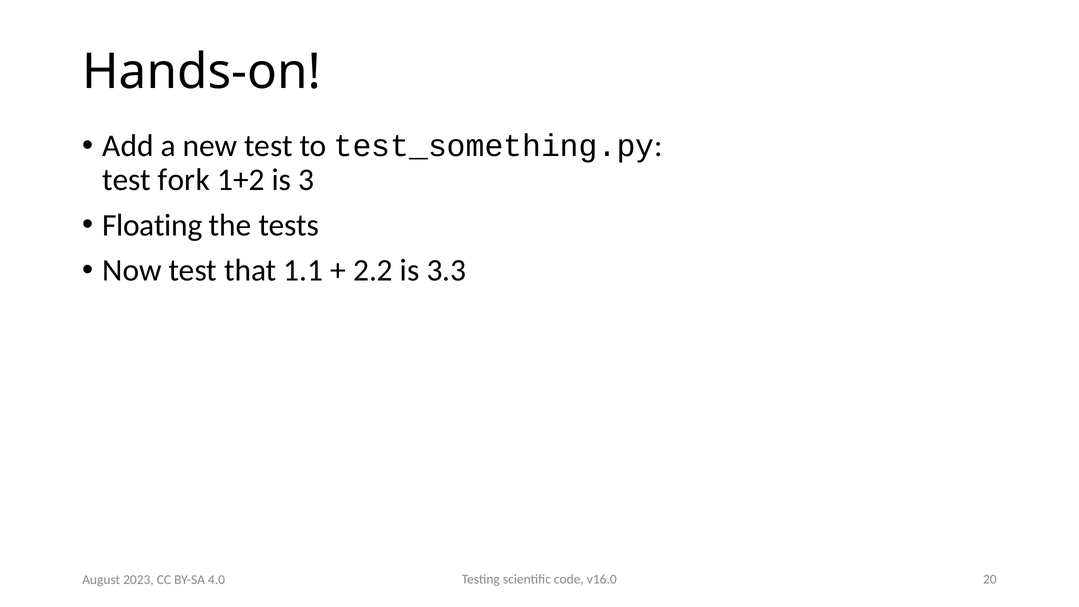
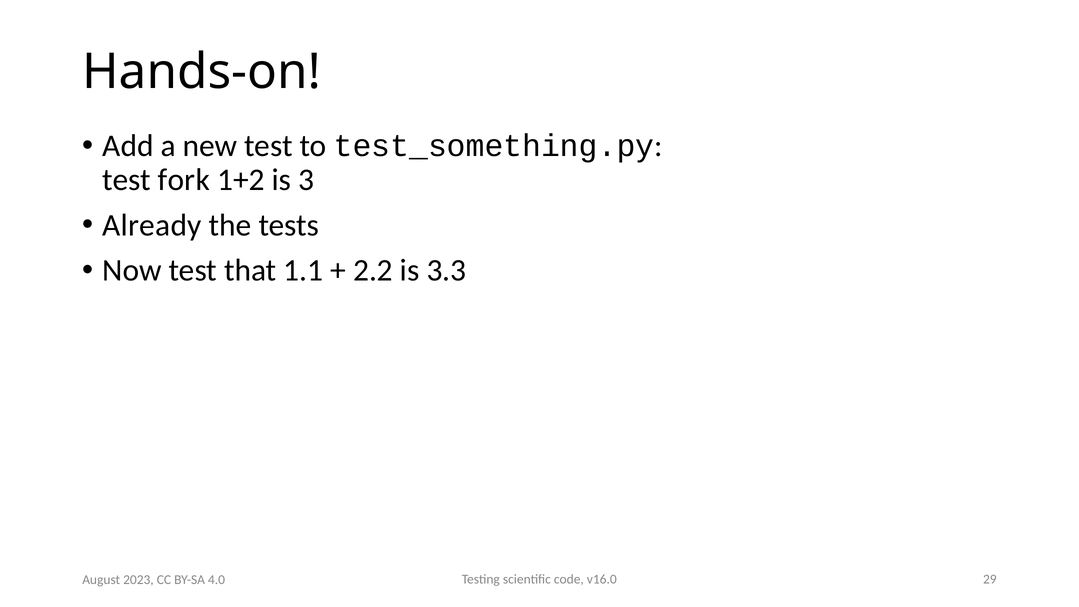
Floating: Floating -> Already
20: 20 -> 29
